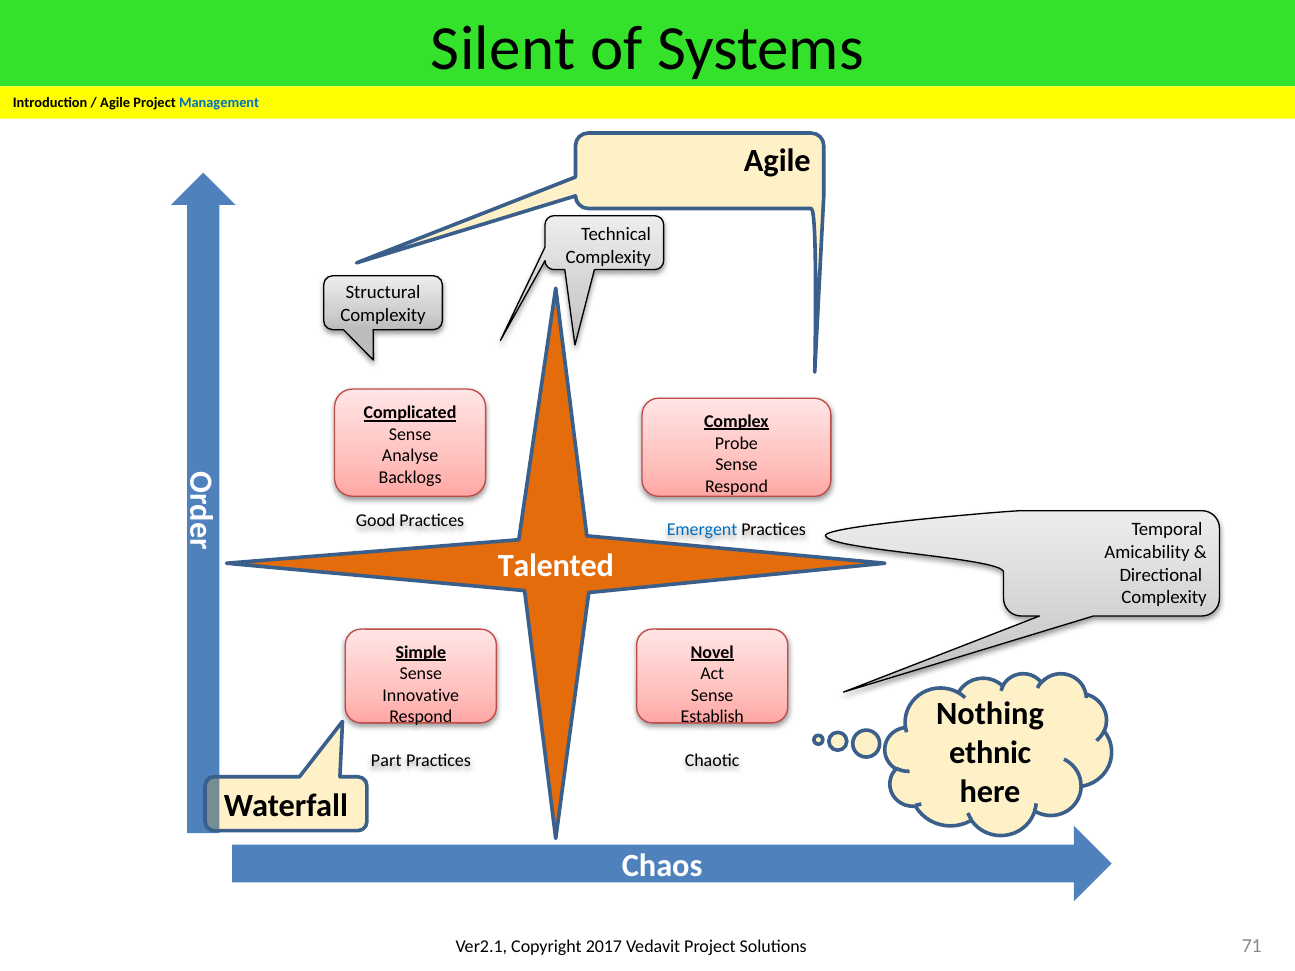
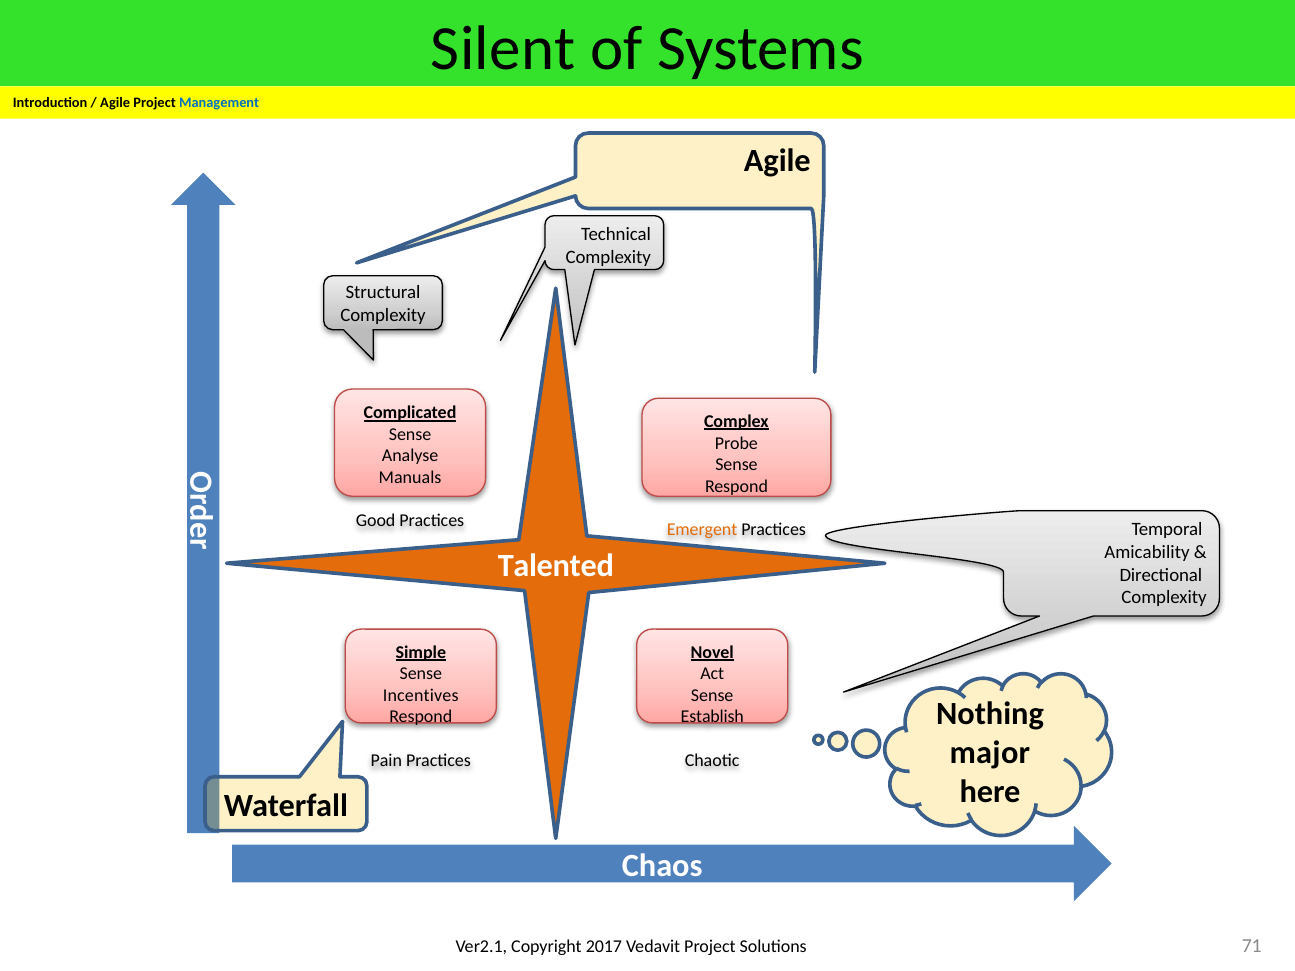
Backlogs: Backlogs -> Manuals
Emergent colour: blue -> orange
Innovative: Innovative -> Incentives
ethnic: ethnic -> major
Part: Part -> Pain
